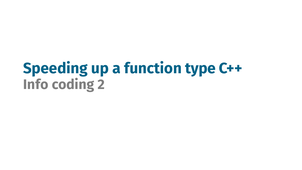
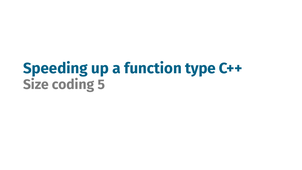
Info: Info -> Size
2: 2 -> 5
